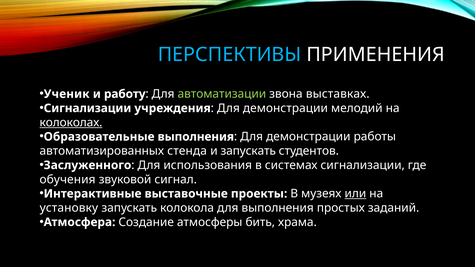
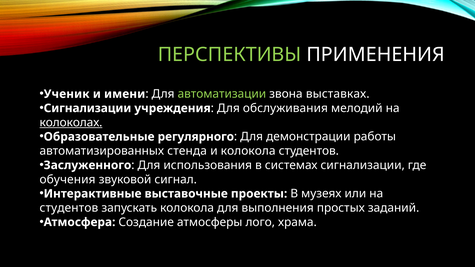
ПЕРСПЕКТИВЫ colour: light blue -> light green
работу: работу -> имени
демонстрации at (285, 108): демонстрации -> обслуживания
Образовательные выполнения: выполнения -> регулярного
и запускать: запускать -> колокола
или underline: present -> none
установку at (69, 208): установку -> студентов
бить: бить -> лого
